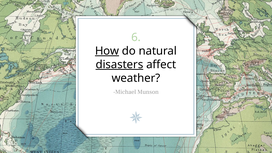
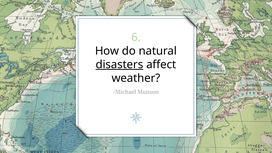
How underline: present -> none
